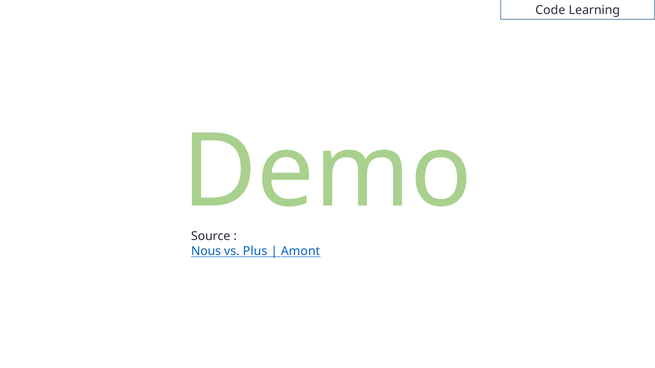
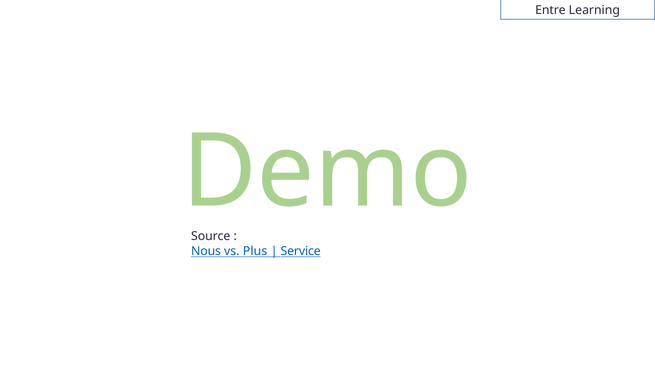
Code: Code -> Entre
Amont: Amont -> Service
